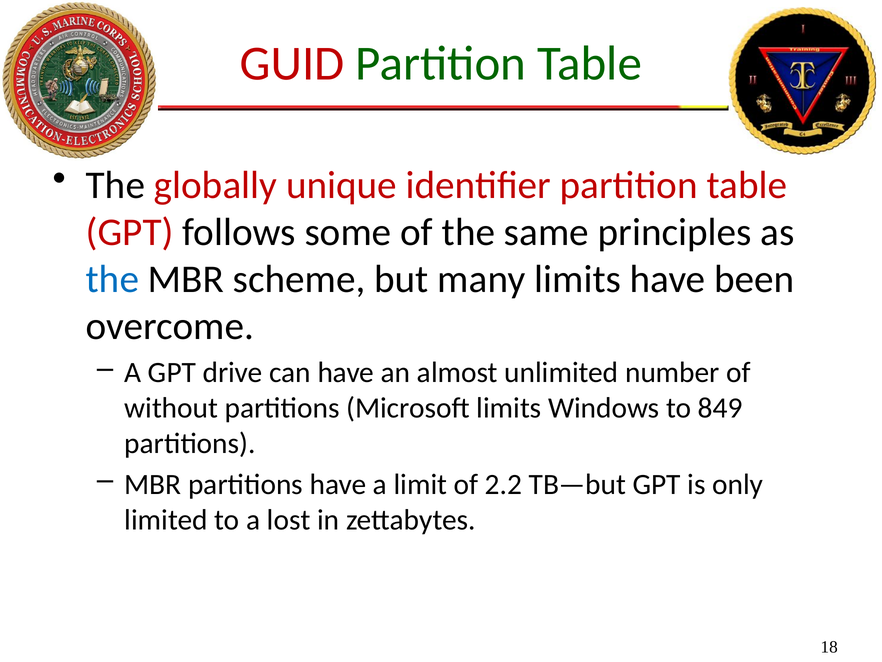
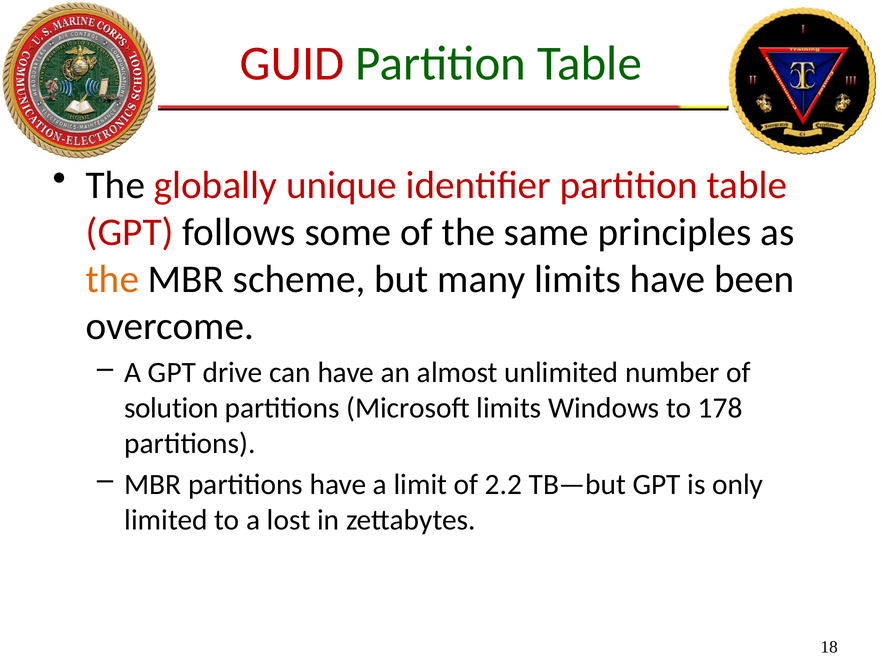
the at (112, 279) colour: blue -> orange
without: without -> solution
849: 849 -> 178
